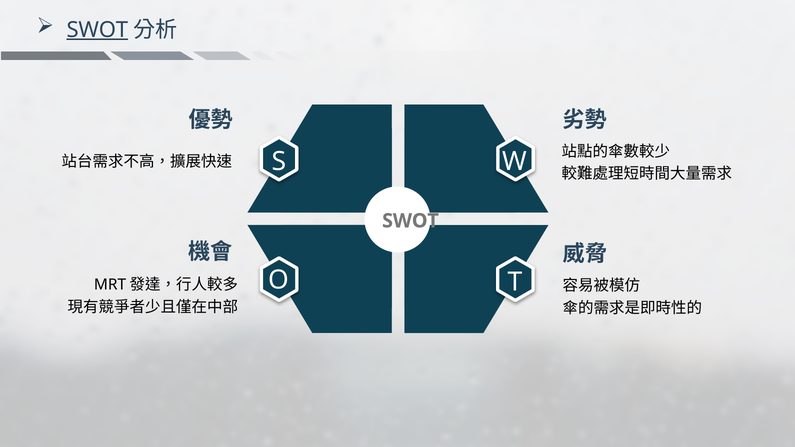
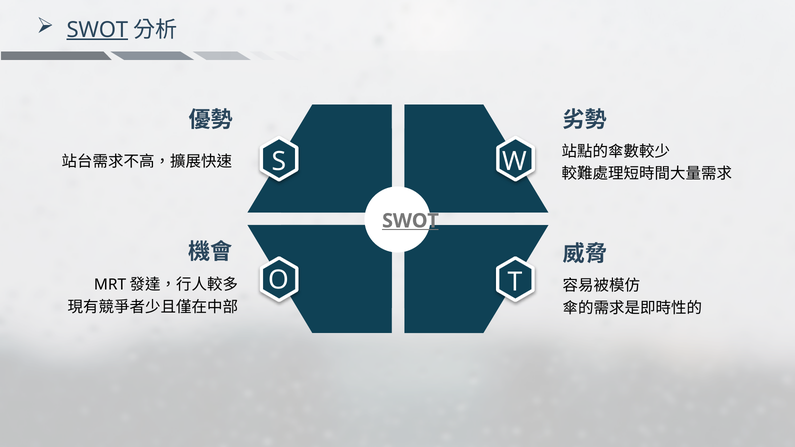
SWOT at (410, 221) underline: none -> present
